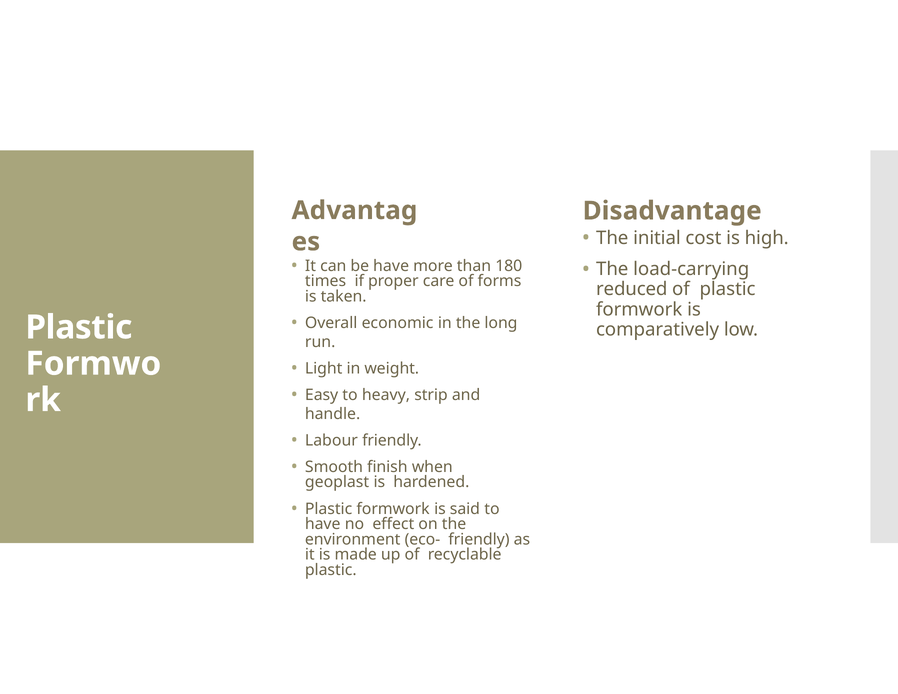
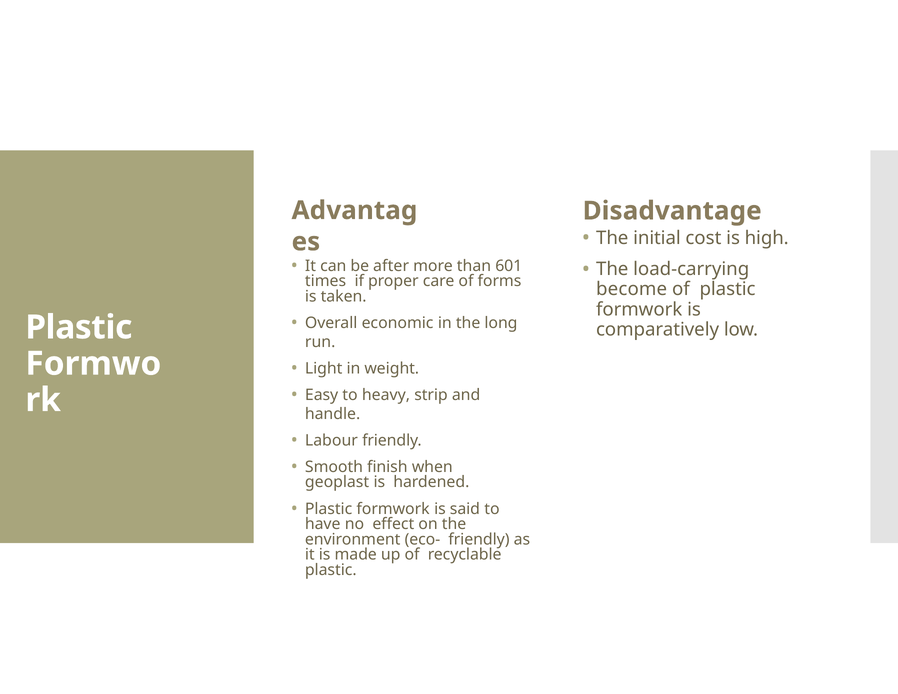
be have: have -> after
180: 180 -> 601
reduced: reduced -> become
